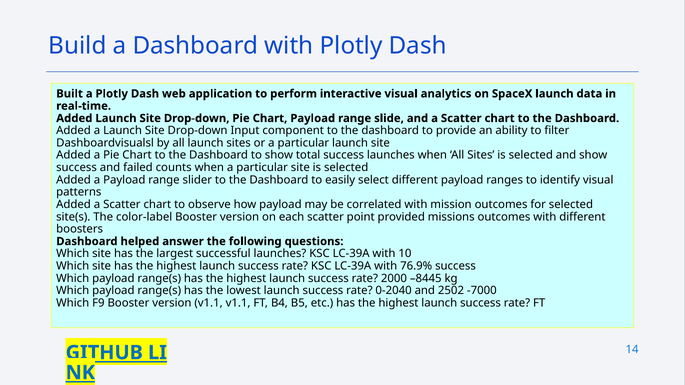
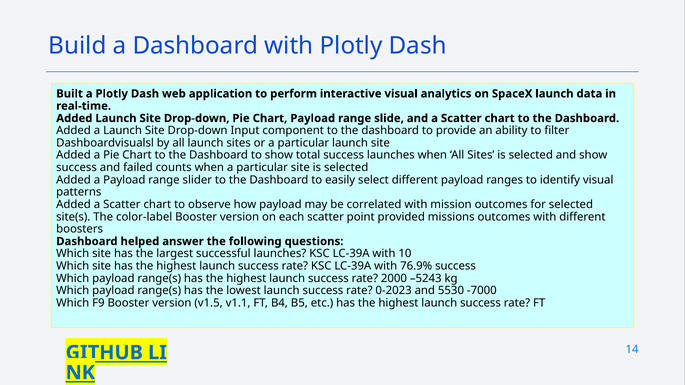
–8445: –8445 -> –5243
0-2040: 0-2040 -> 0-2023
2502: 2502 -> 5530
version v1.1: v1.1 -> v1.5
